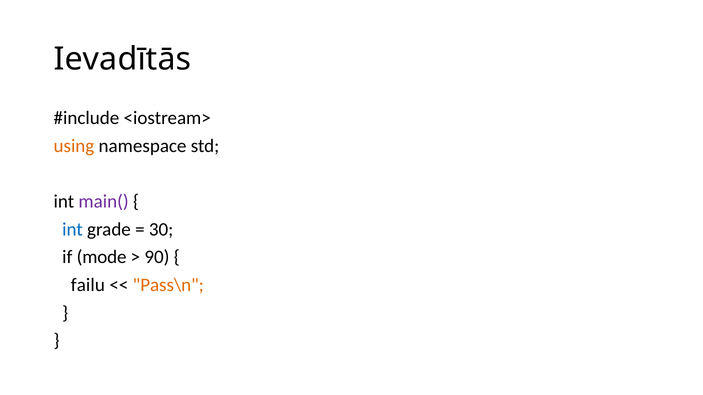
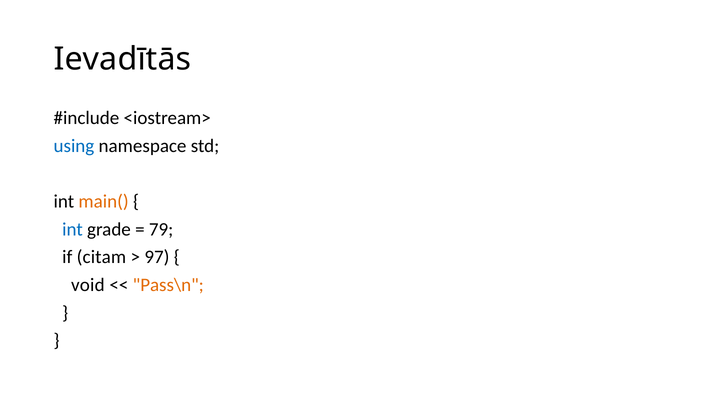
using colour: orange -> blue
main( colour: purple -> orange
30: 30 -> 79
mode: mode -> citam
90: 90 -> 97
failu: failu -> void
